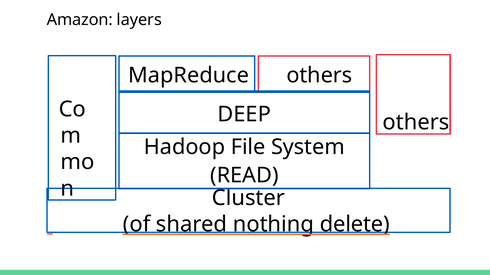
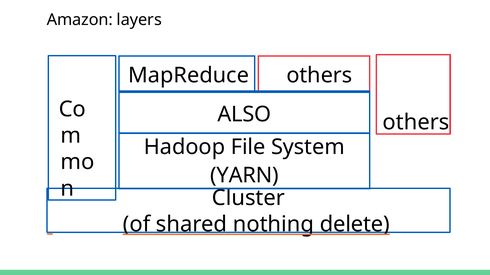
DEEP: DEEP -> ALSO
READ: READ -> YARN
